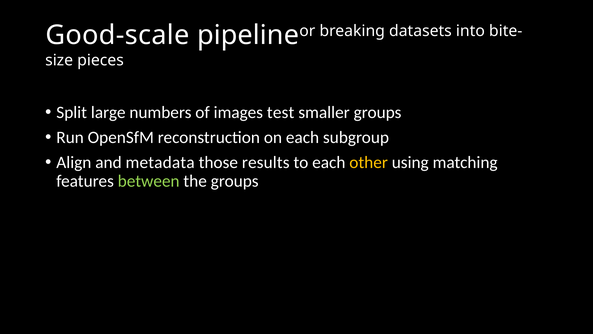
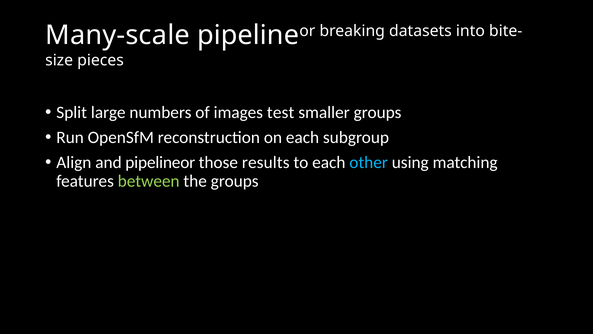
Good-scale: Good-scale -> Many-scale
and metadata: metadata -> pipelineor
other colour: yellow -> light blue
